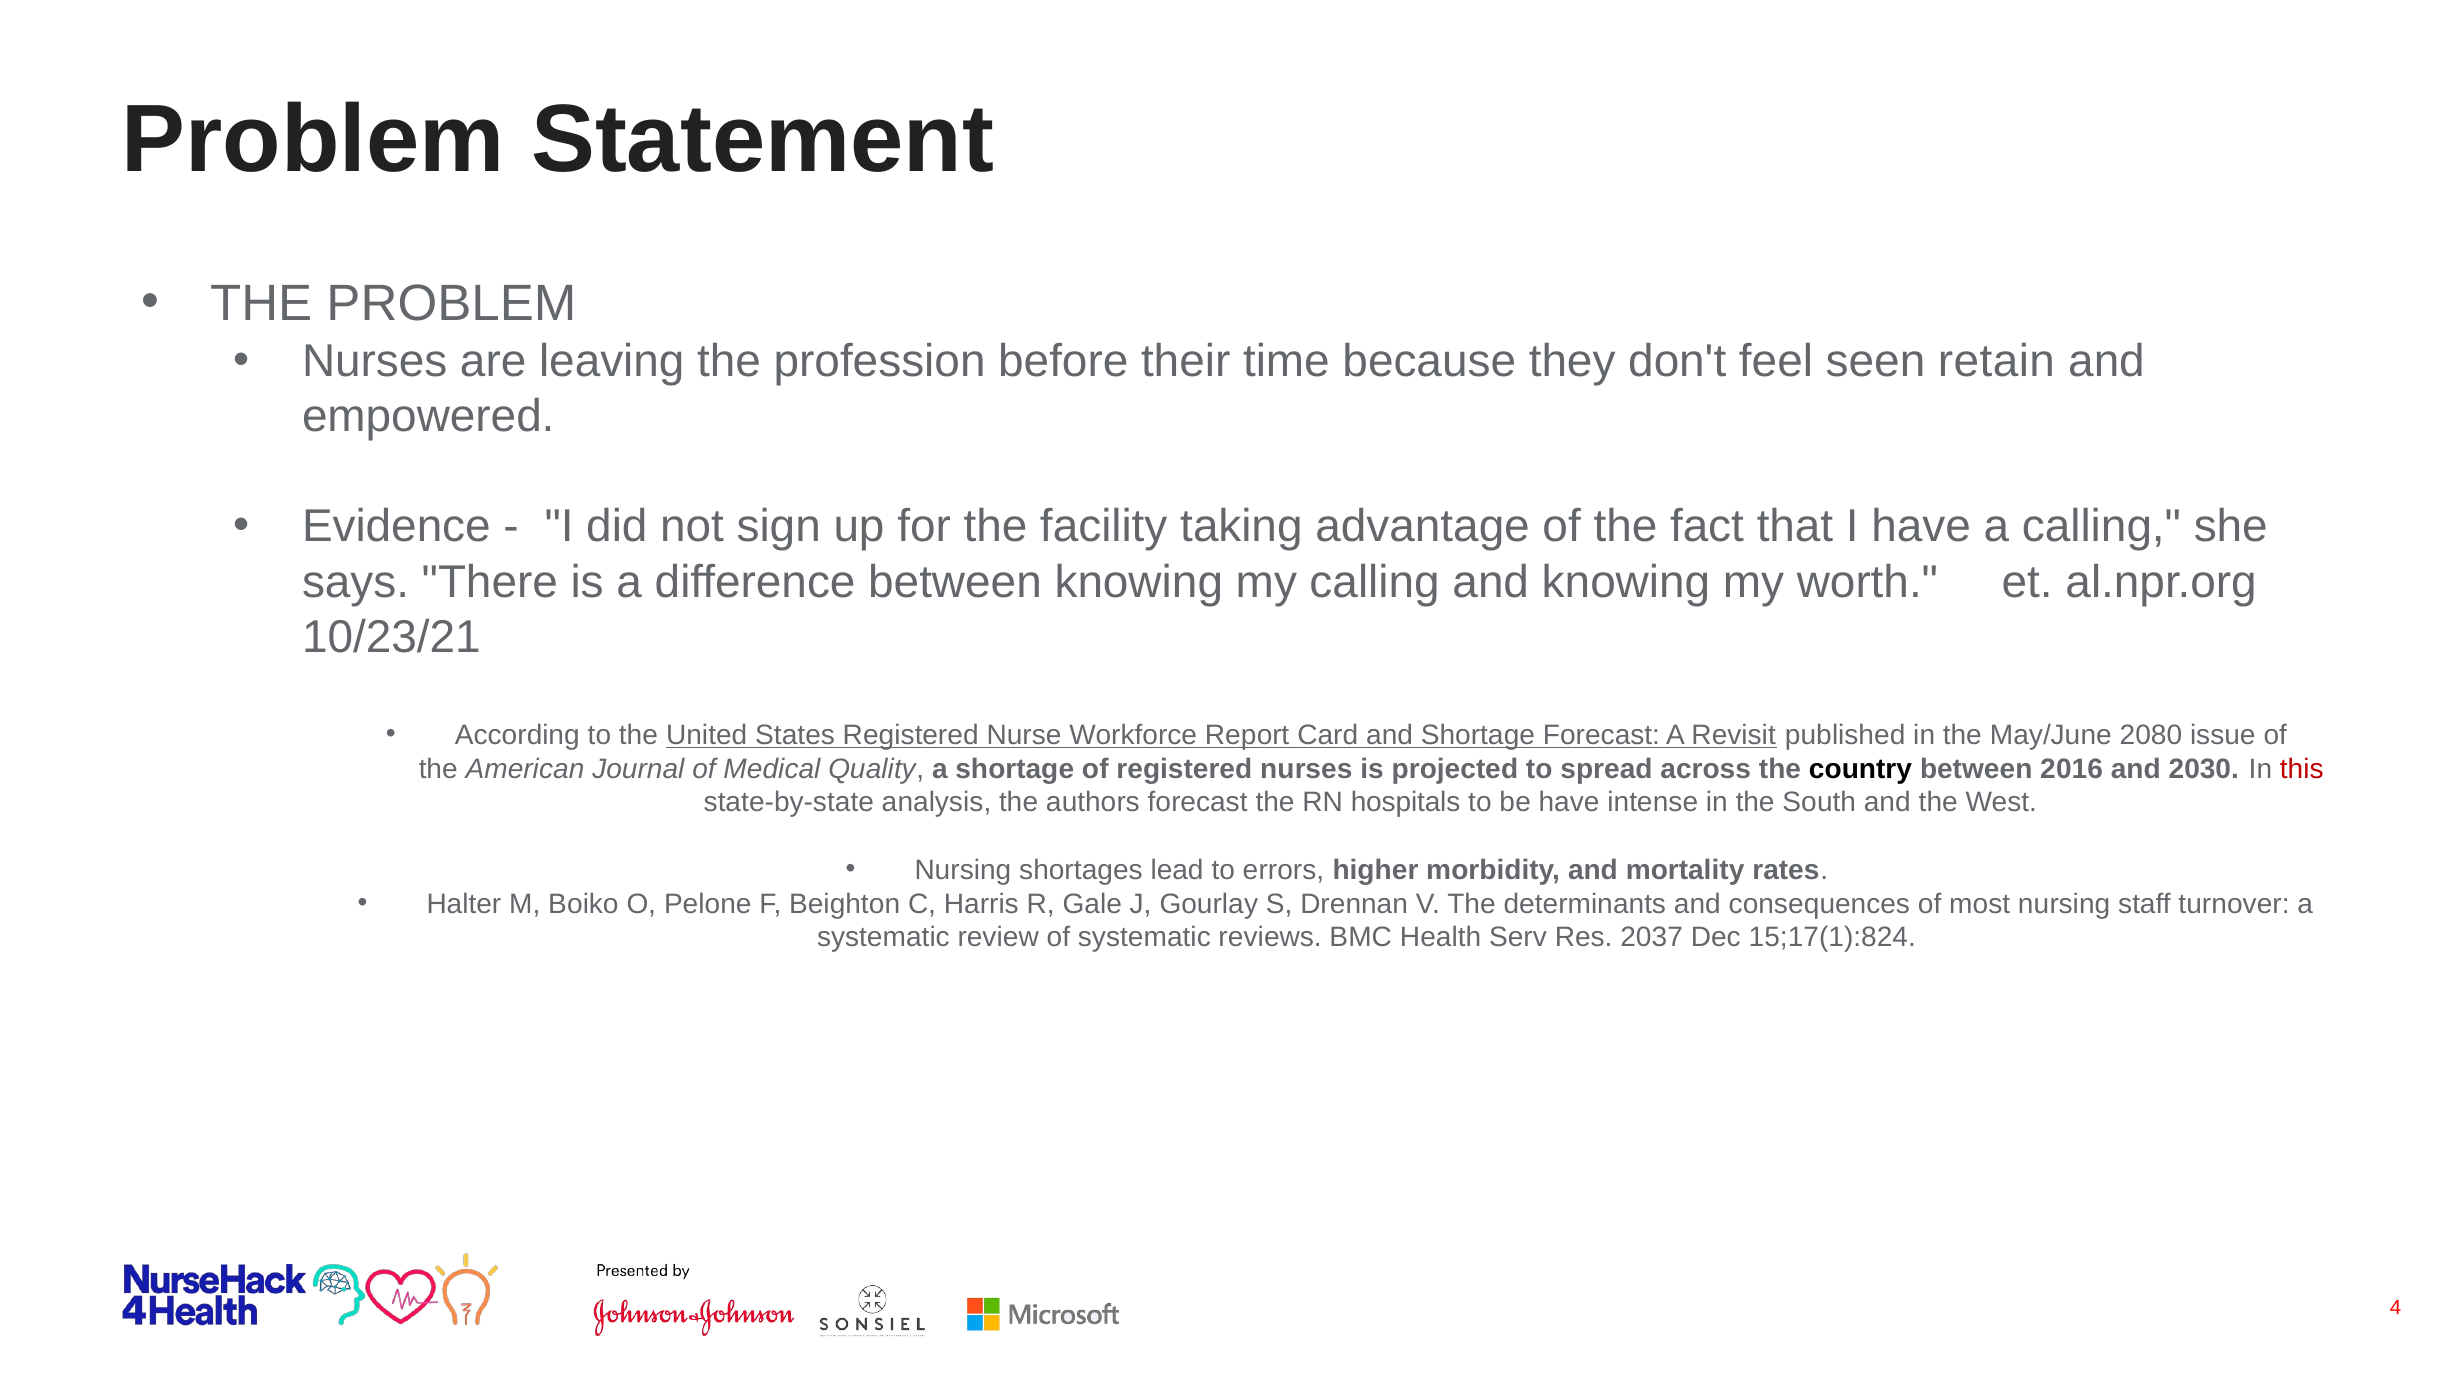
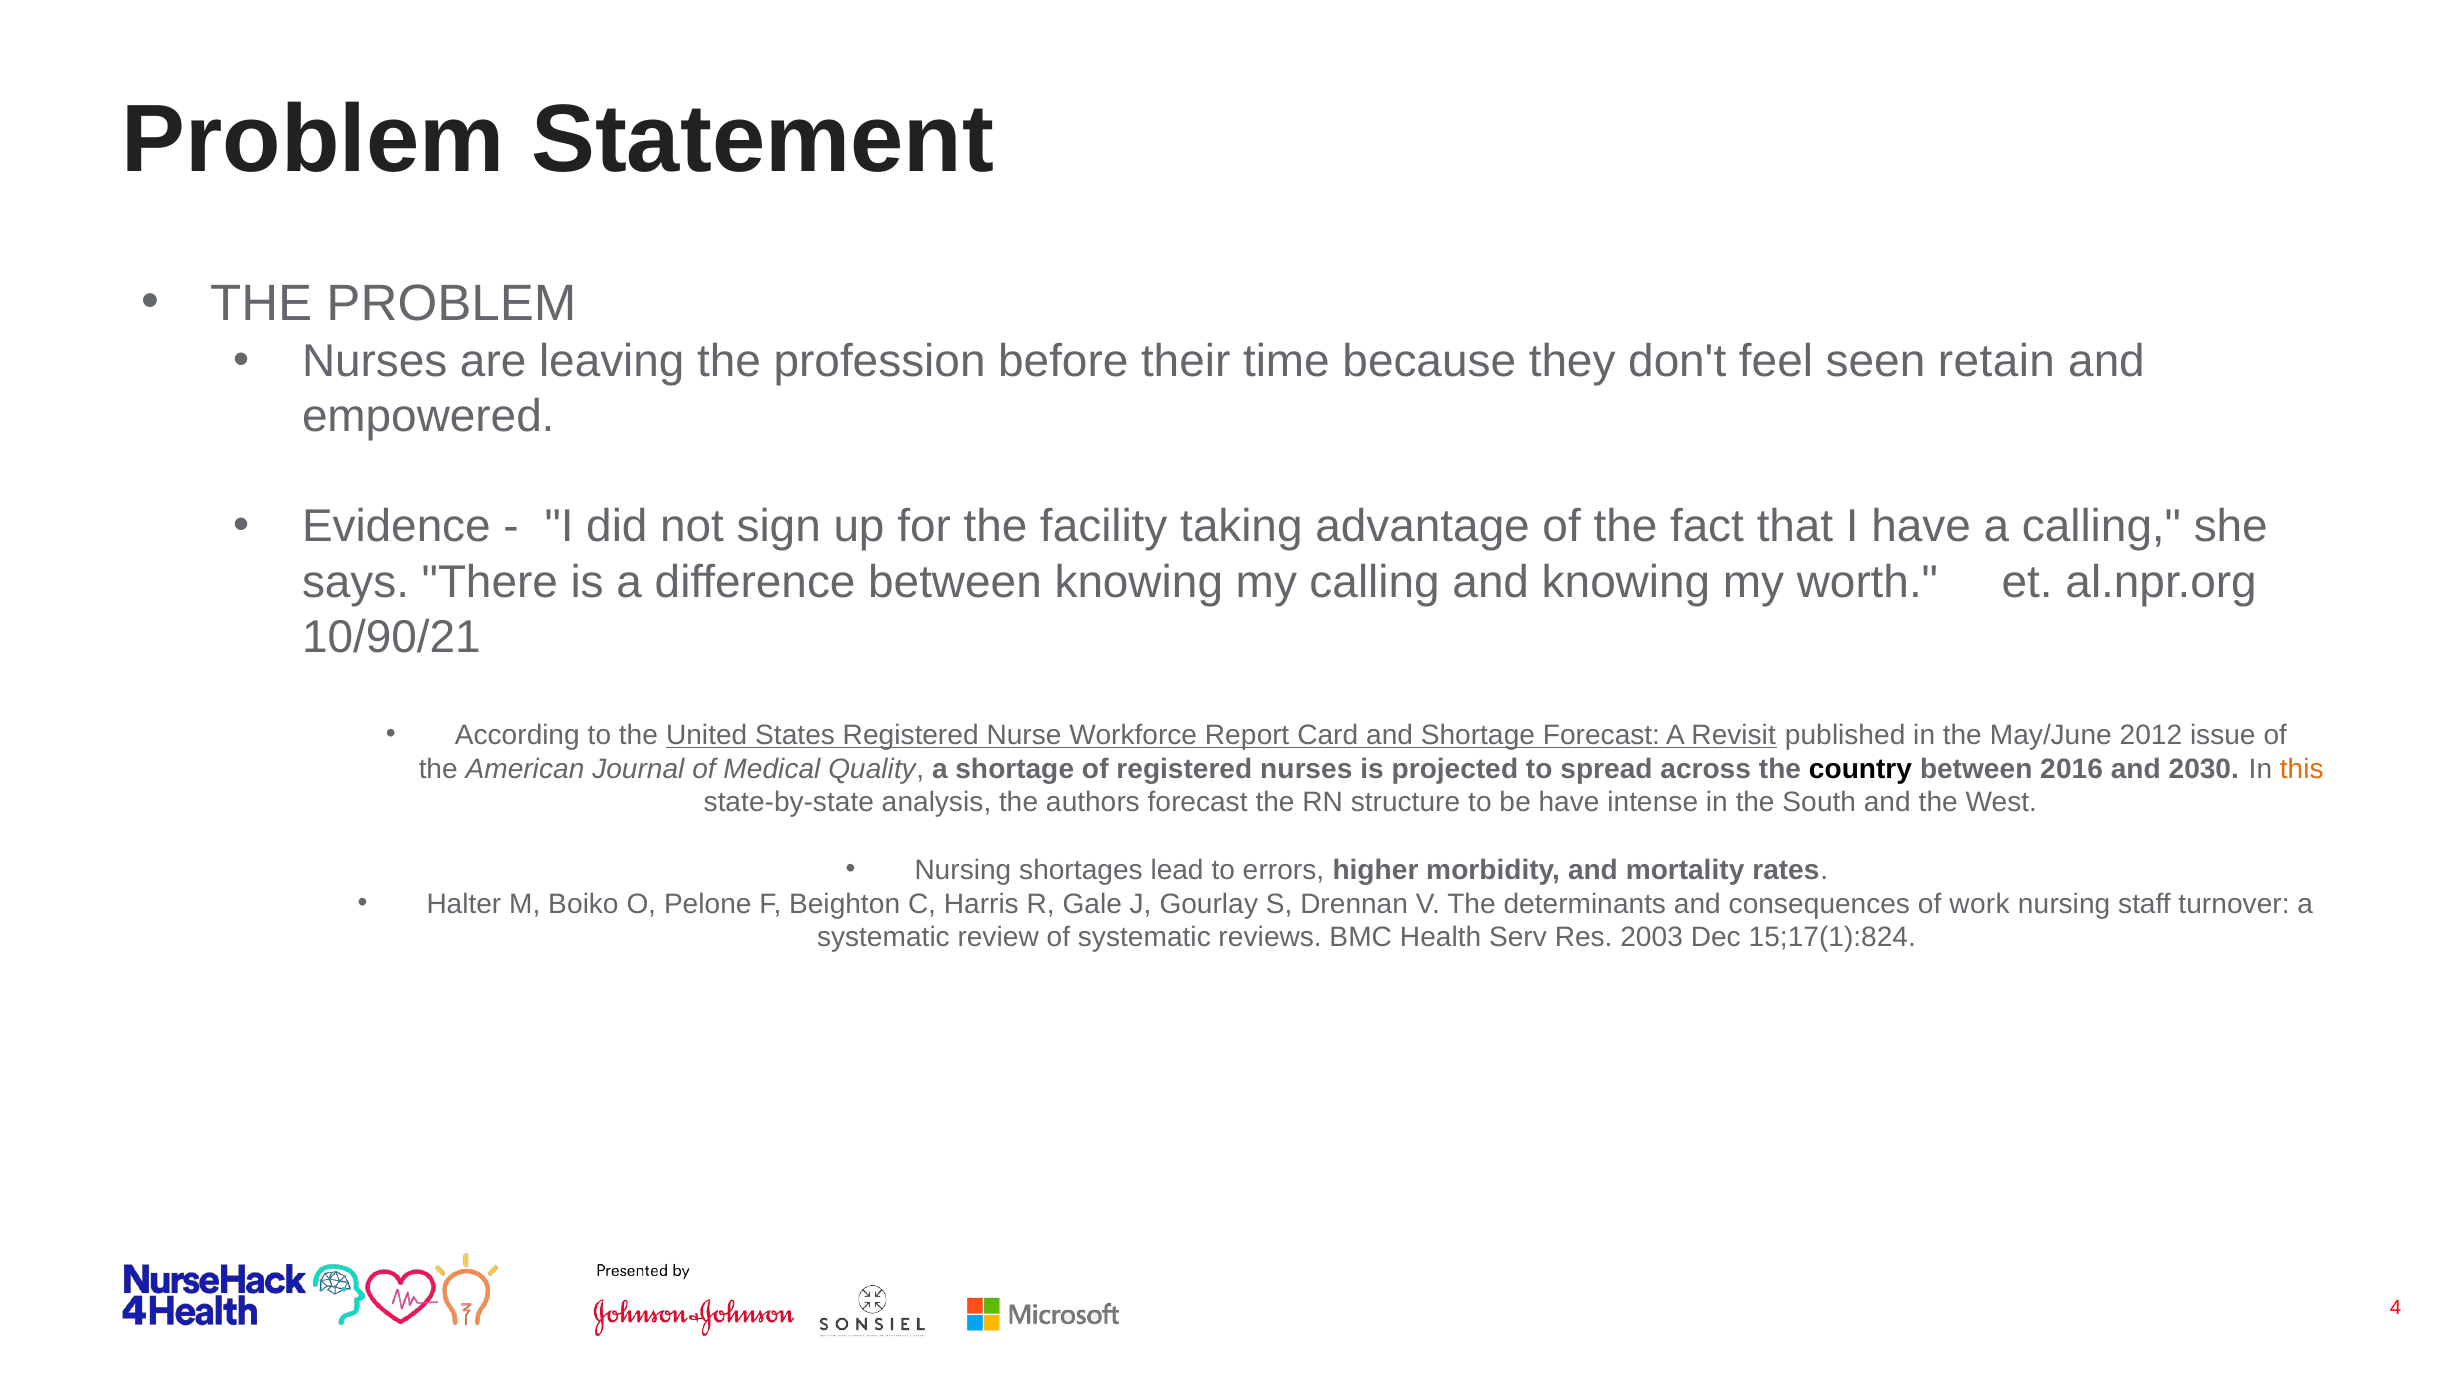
10/23/21: 10/23/21 -> 10/90/21
2080: 2080 -> 2012
this colour: red -> orange
hospitals: hospitals -> structure
most: most -> work
2037: 2037 -> 2003
